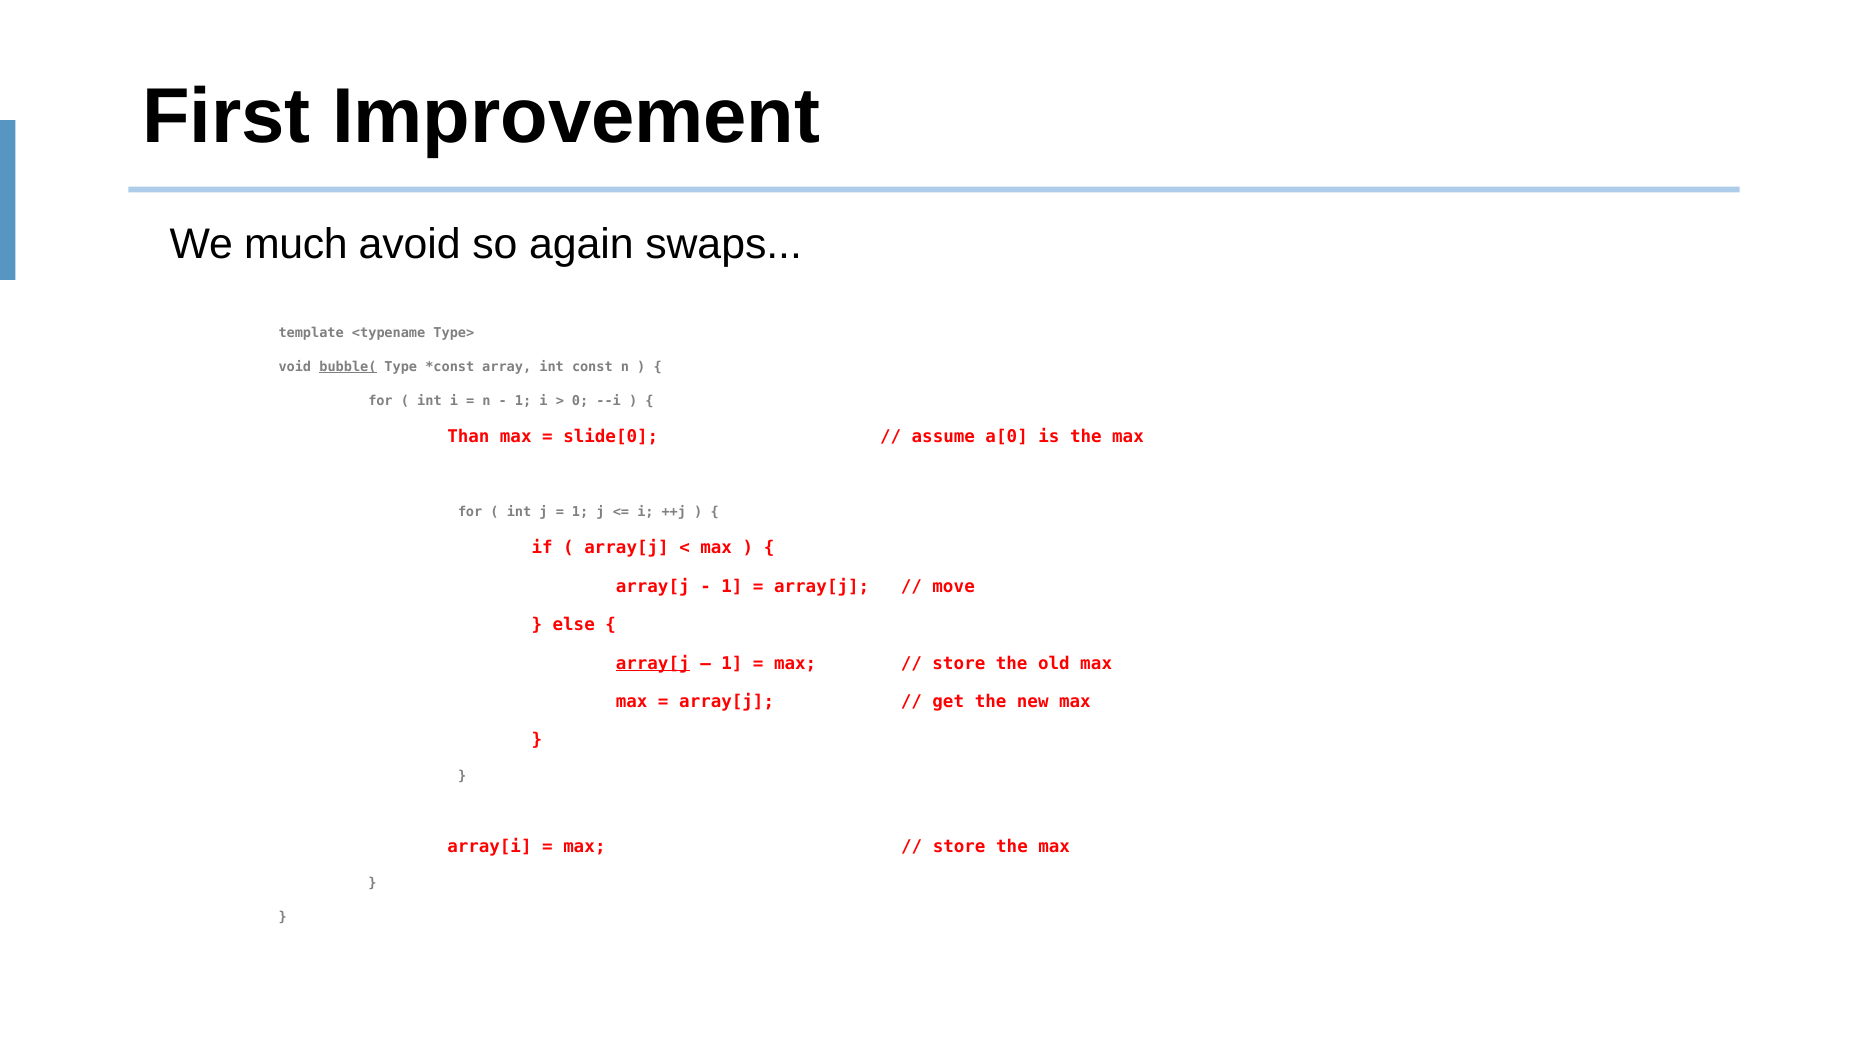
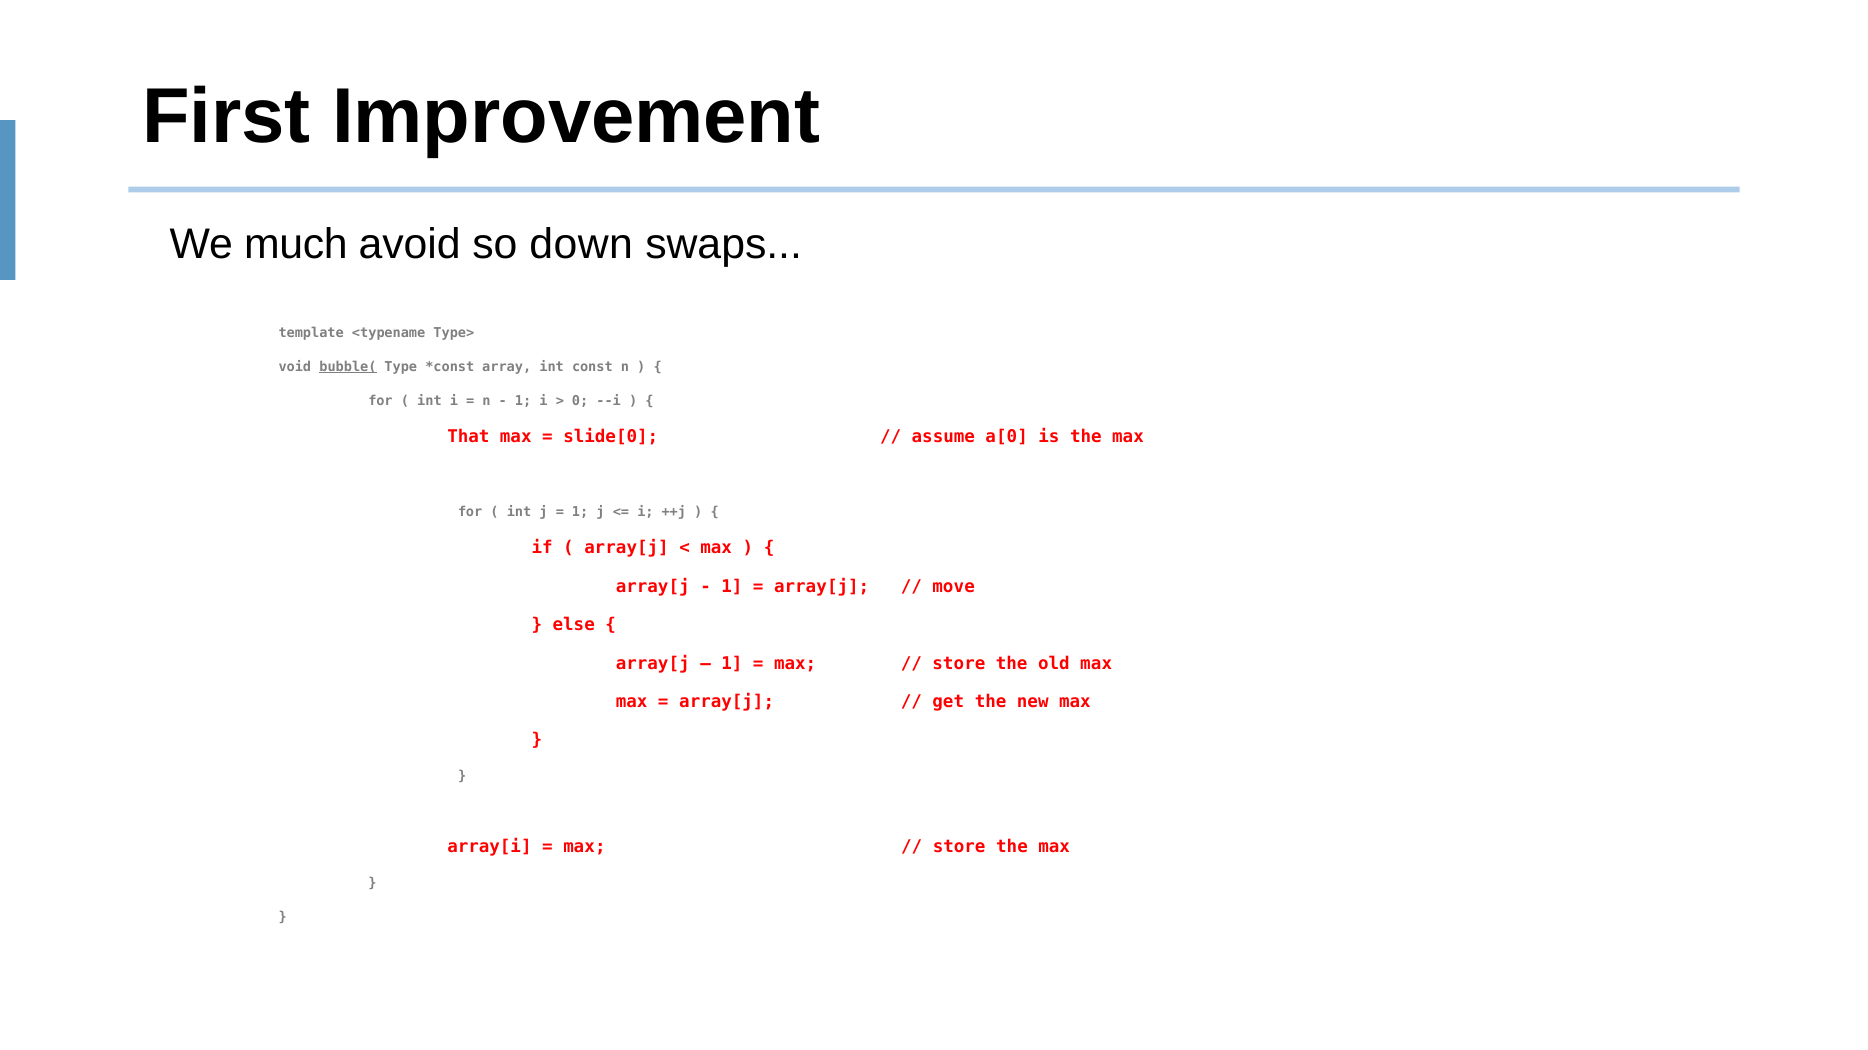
again: again -> down
Than: Than -> That
array[j at (653, 664) underline: present -> none
